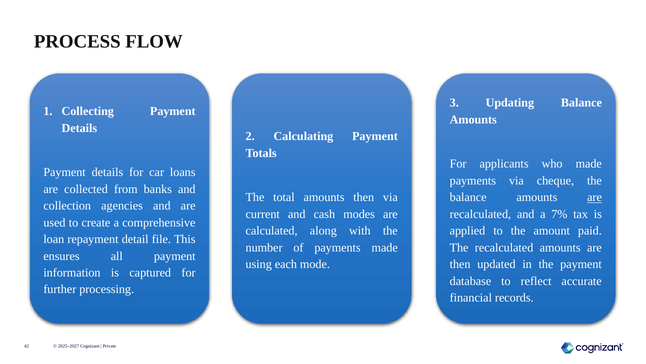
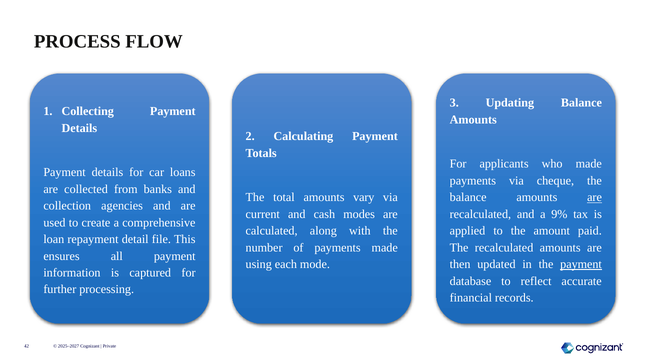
amounts then: then -> vary
7%: 7% -> 9%
payment at (581, 264) underline: none -> present
